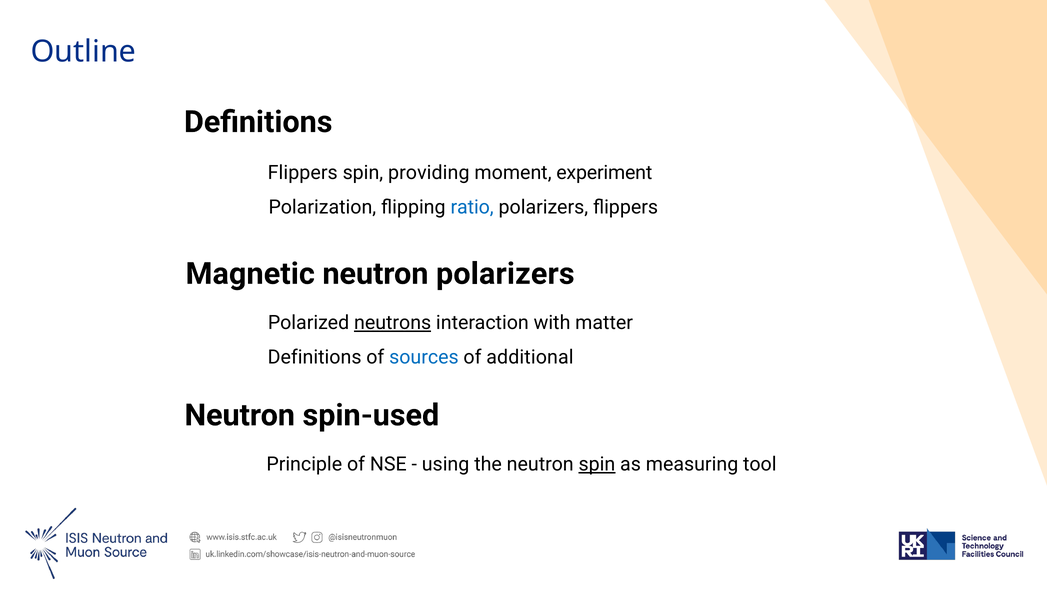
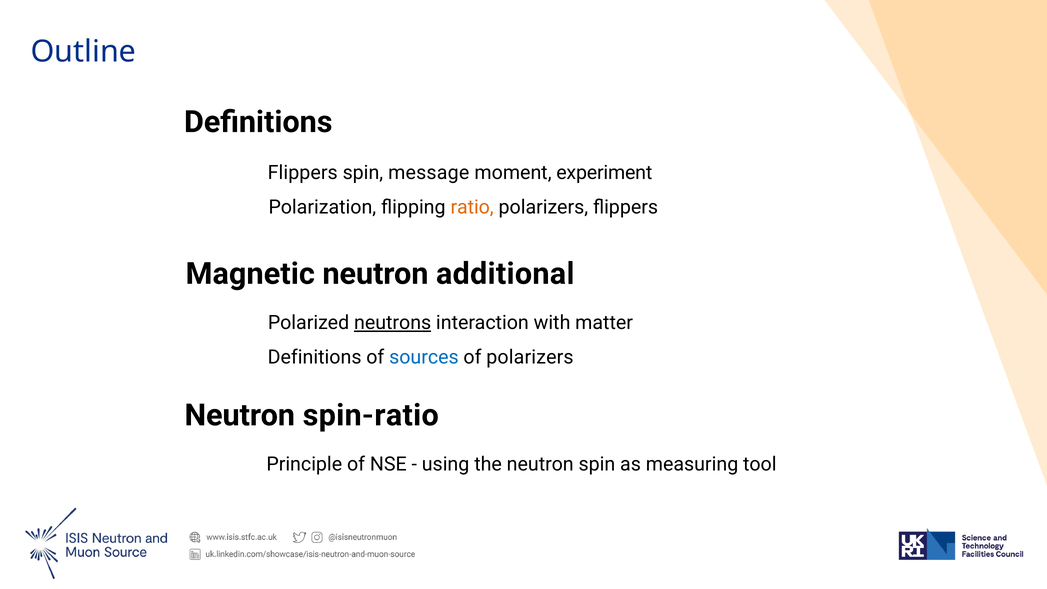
providing: providing -> message
ratio colour: blue -> orange
neutron polarizers: polarizers -> additional
of additional: additional -> polarizers
spin-used: spin-used -> spin-ratio
spin at (597, 464) underline: present -> none
